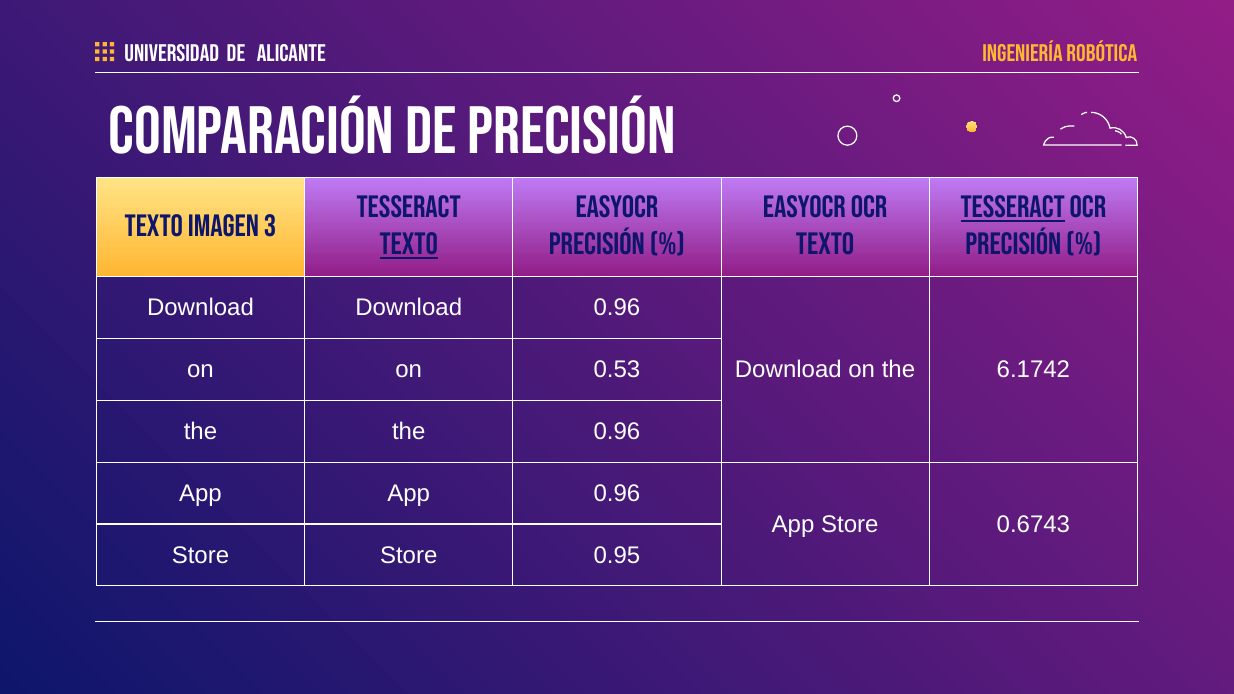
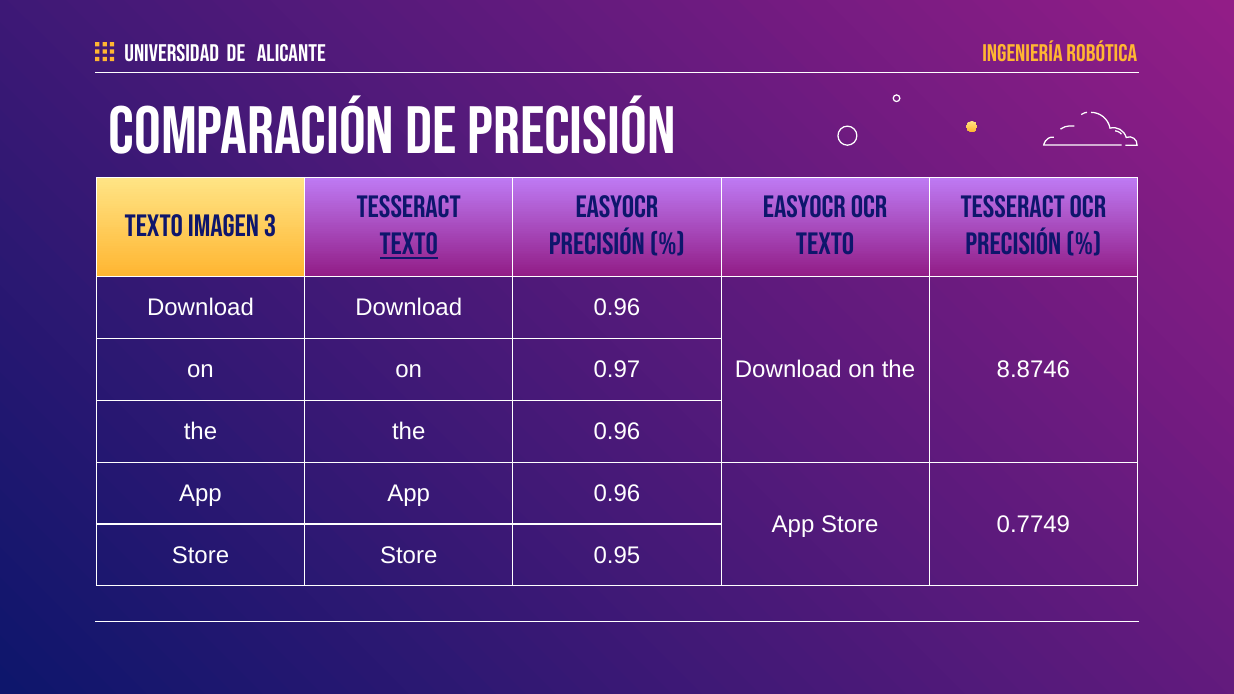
Tesseract at (1013, 208) underline: present -> none
0.53: 0.53 -> 0.97
6.1742: 6.1742 -> 8.8746
0.6743: 0.6743 -> 0.7749
